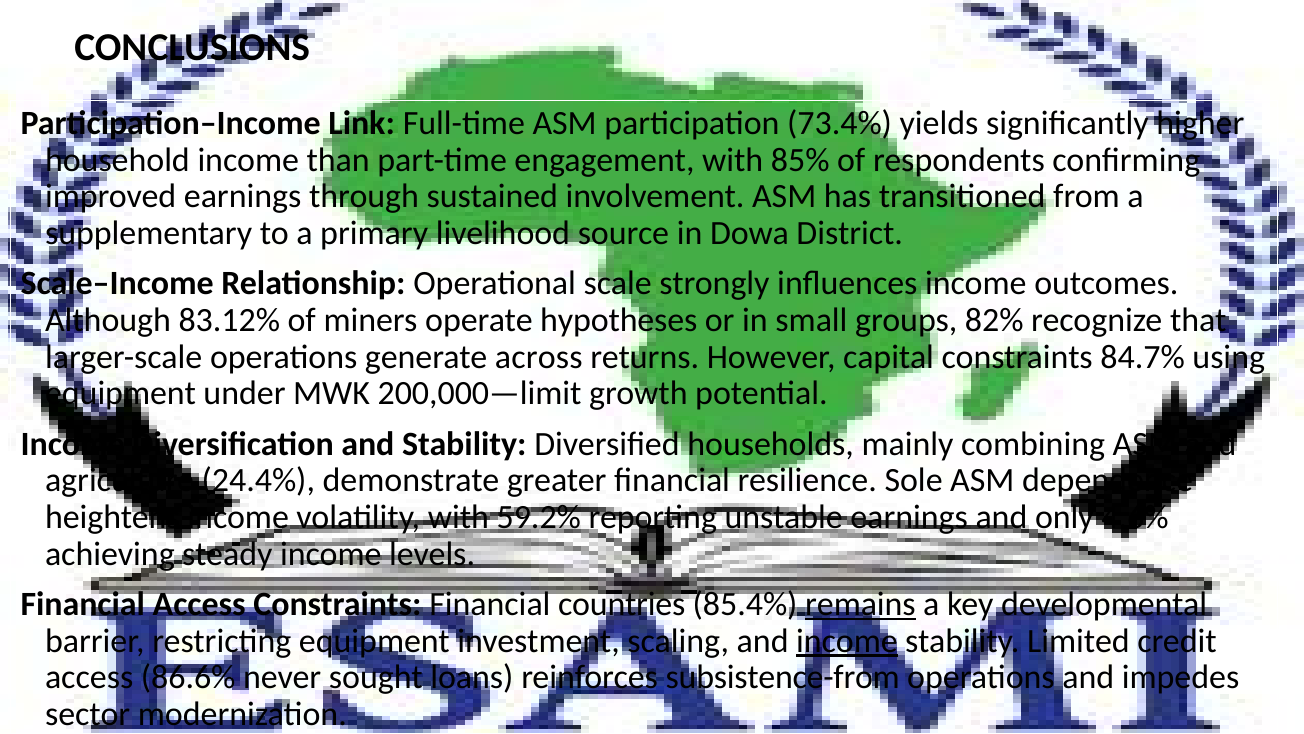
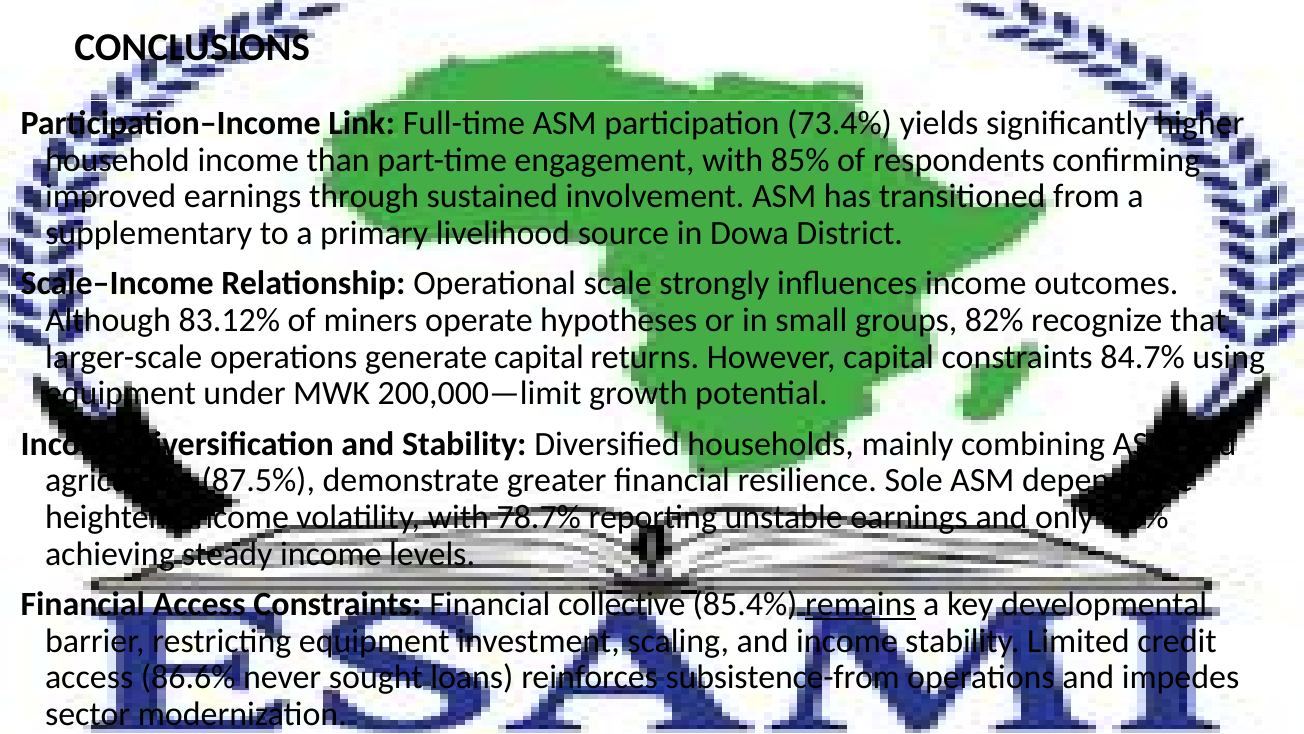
generate across: across -> capital
24.4%: 24.4% -> 87.5%
59.2%: 59.2% -> 78.7%
countries: countries -> collective
income at (847, 640) underline: present -> none
